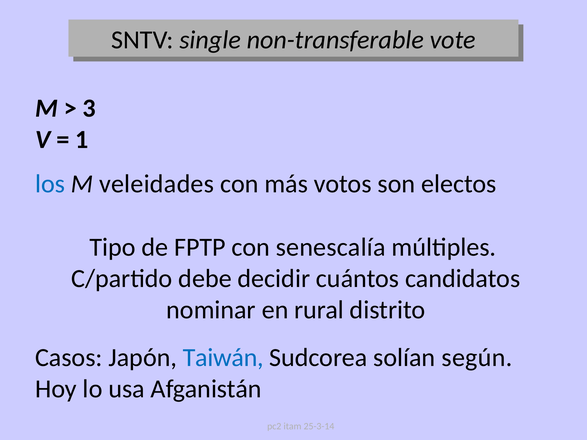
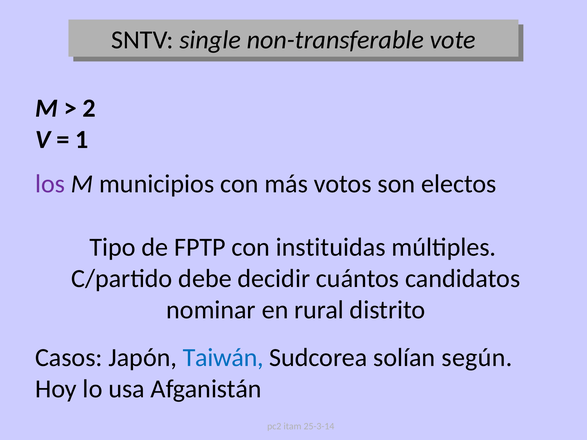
3: 3 -> 2
los colour: blue -> purple
veleidades: veleidades -> municipios
senescalía: senescalía -> instituidas
